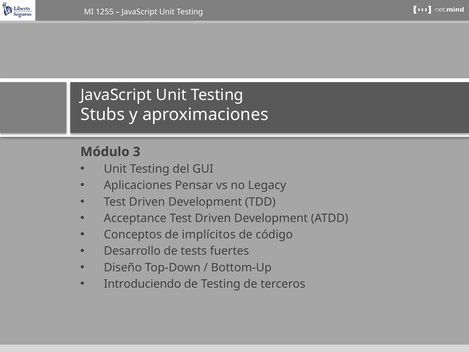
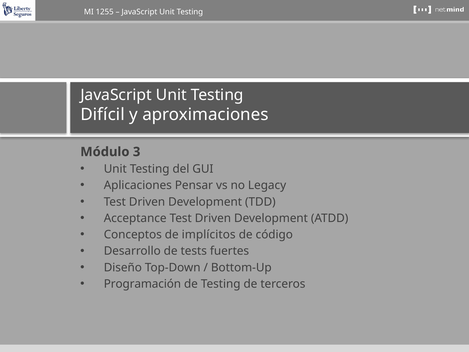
Stubs: Stubs -> Difícil
Introduciendo: Introduciendo -> Programación
